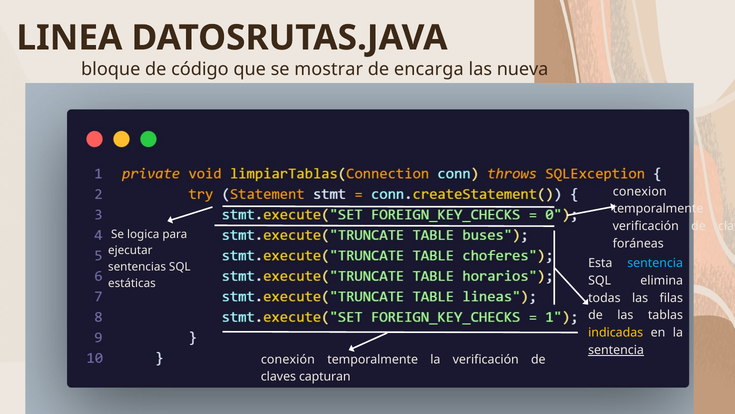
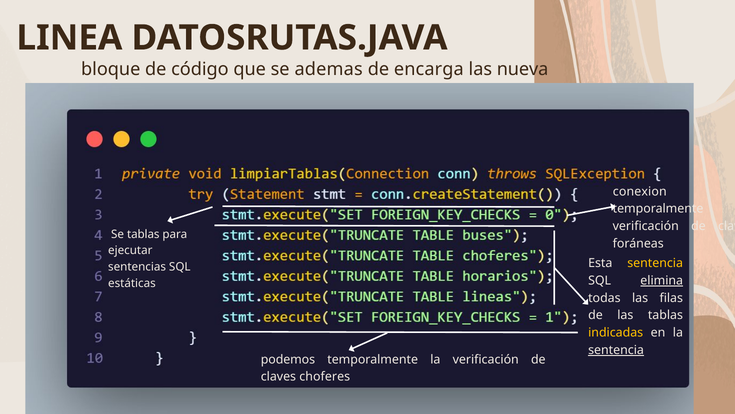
mostrar: mostrar -> ademas
Se logica: logica -> tablas
sentencia at (655, 263) colour: light blue -> yellow
elimina underline: none -> present
conexión: conexión -> podemos
capturan: capturan -> choferes
